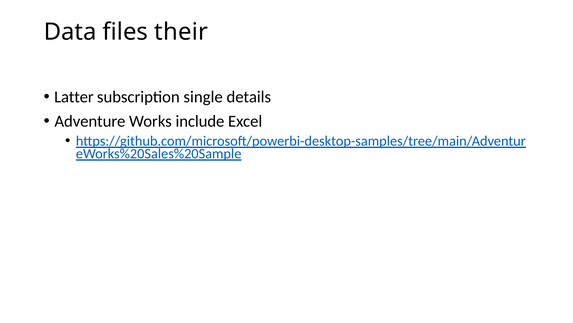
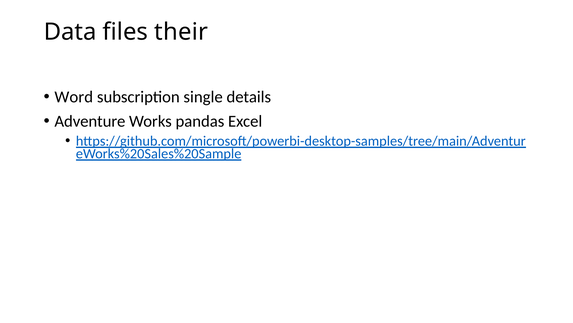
Latter: Latter -> Word
include: include -> pandas
